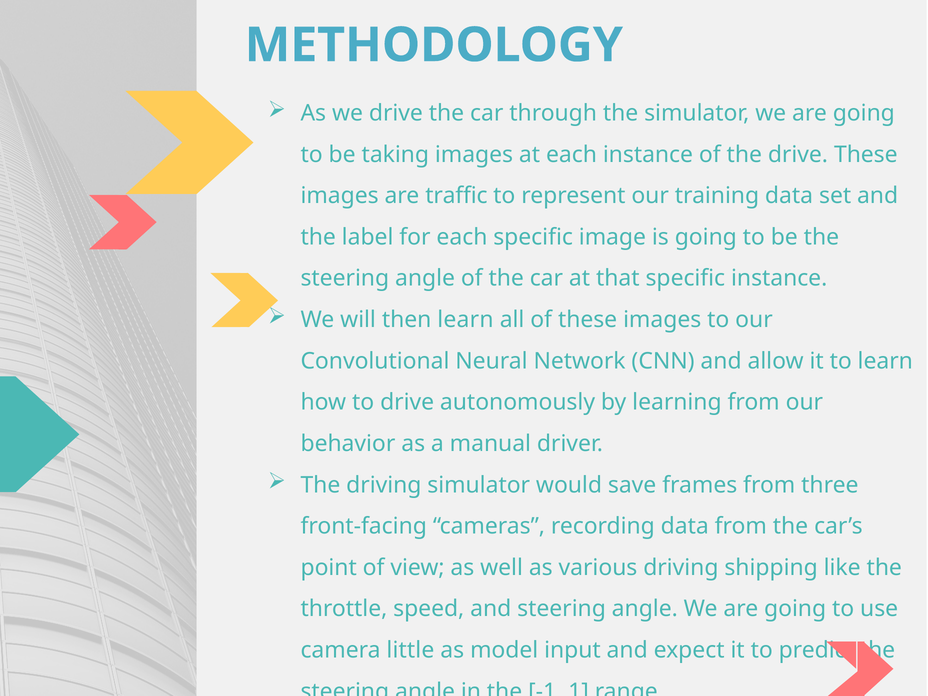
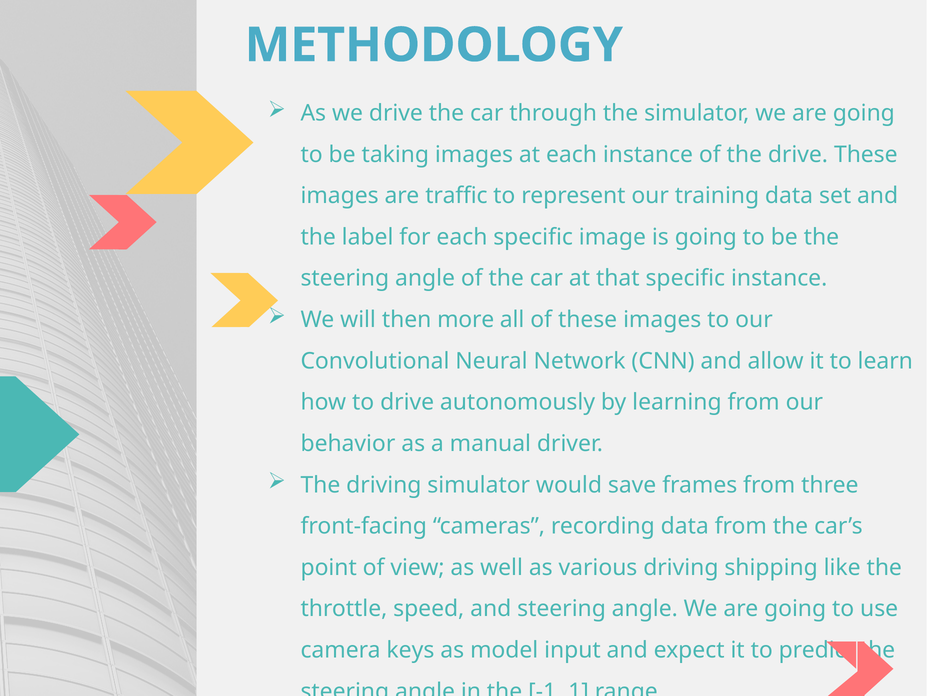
then learn: learn -> more
little: little -> keys
